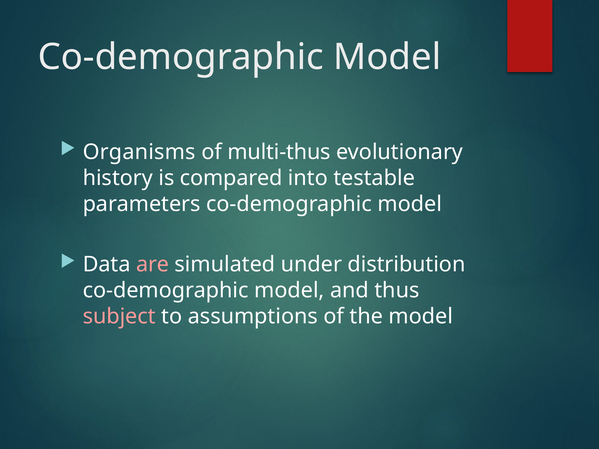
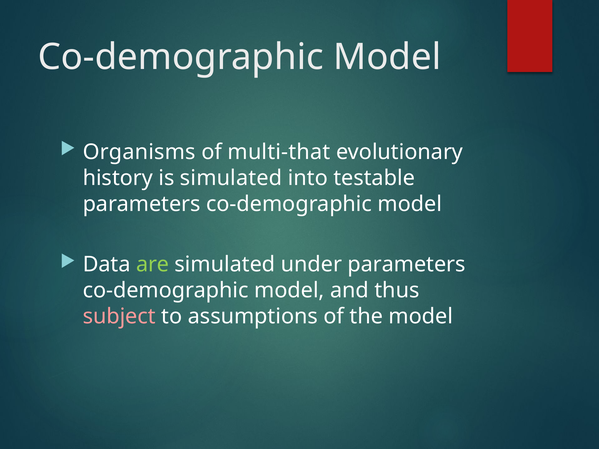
multi-thus: multi-thus -> multi-that
is compared: compared -> simulated
are colour: pink -> light green
under distribution: distribution -> parameters
